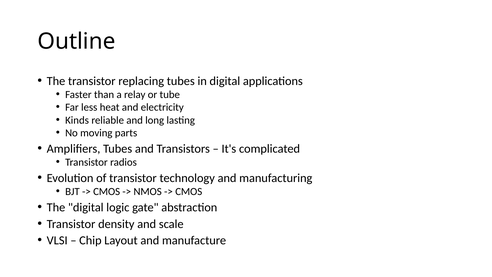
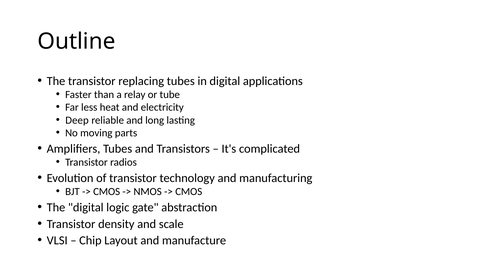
Kinds: Kinds -> Deep
